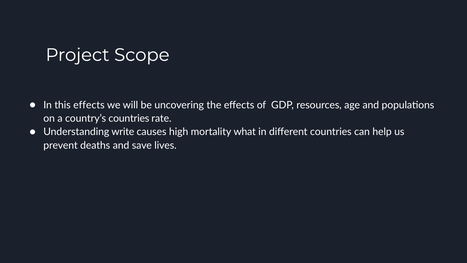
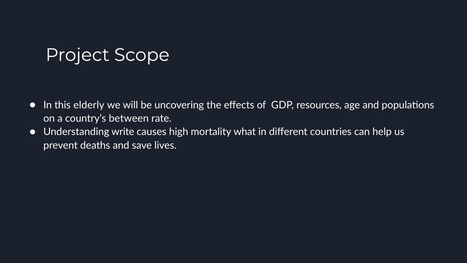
this effects: effects -> elderly
country’s countries: countries -> between
